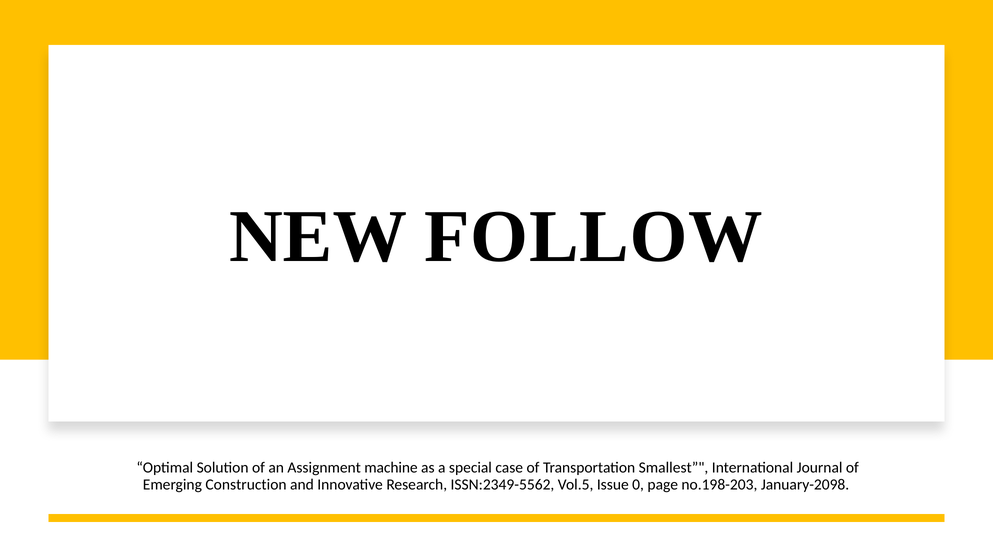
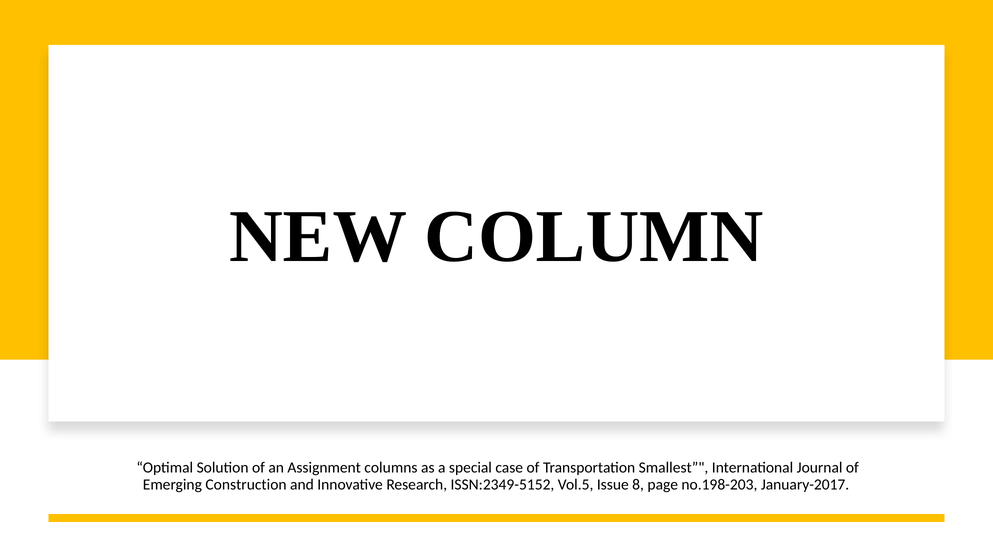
FOLLOW: FOLLOW -> COLUMN
machine: machine -> columns
ISSN:2349-5562: ISSN:2349-5562 -> ISSN:2349-5152
0: 0 -> 8
January-2098: January-2098 -> January-2017
